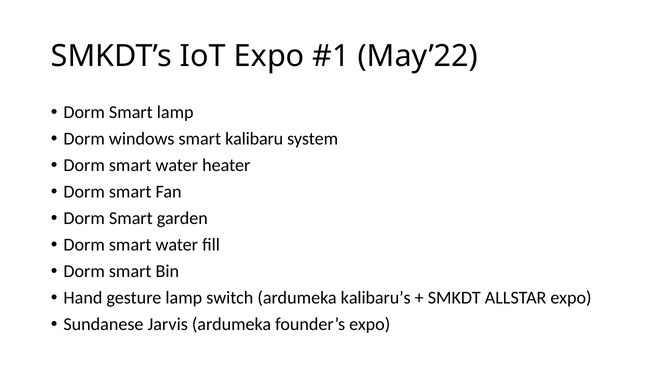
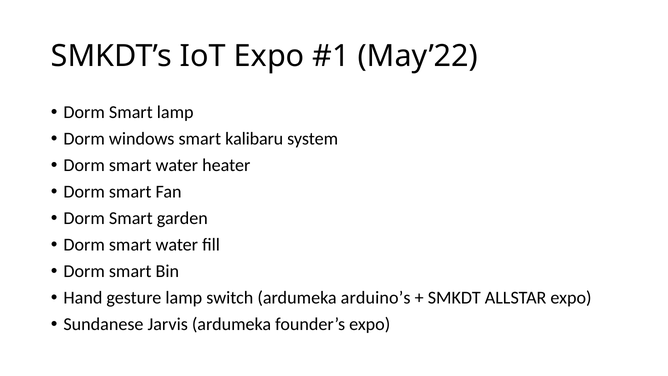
kalibaru’s: kalibaru’s -> arduino’s
